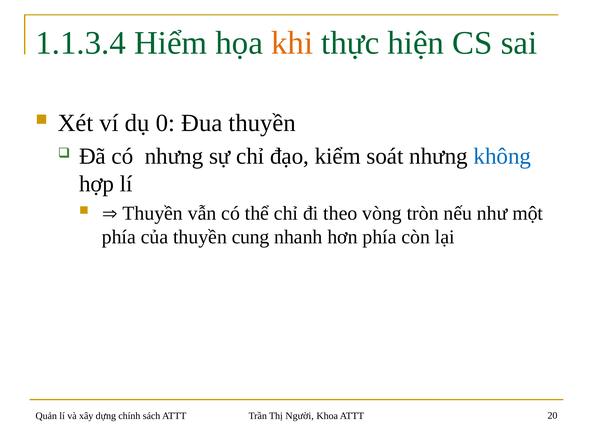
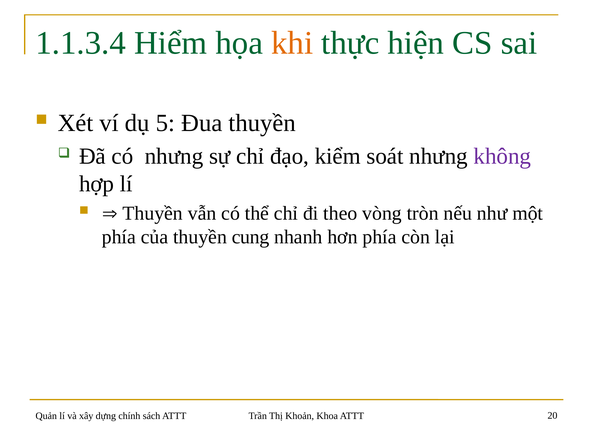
0: 0 -> 5
không colour: blue -> purple
Người: Người -> Khoản
